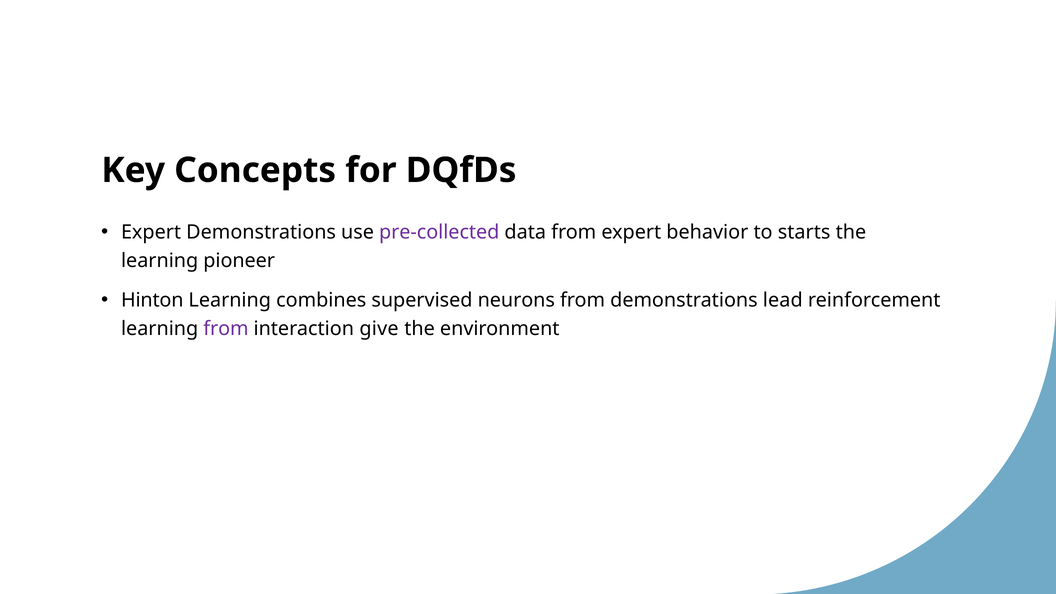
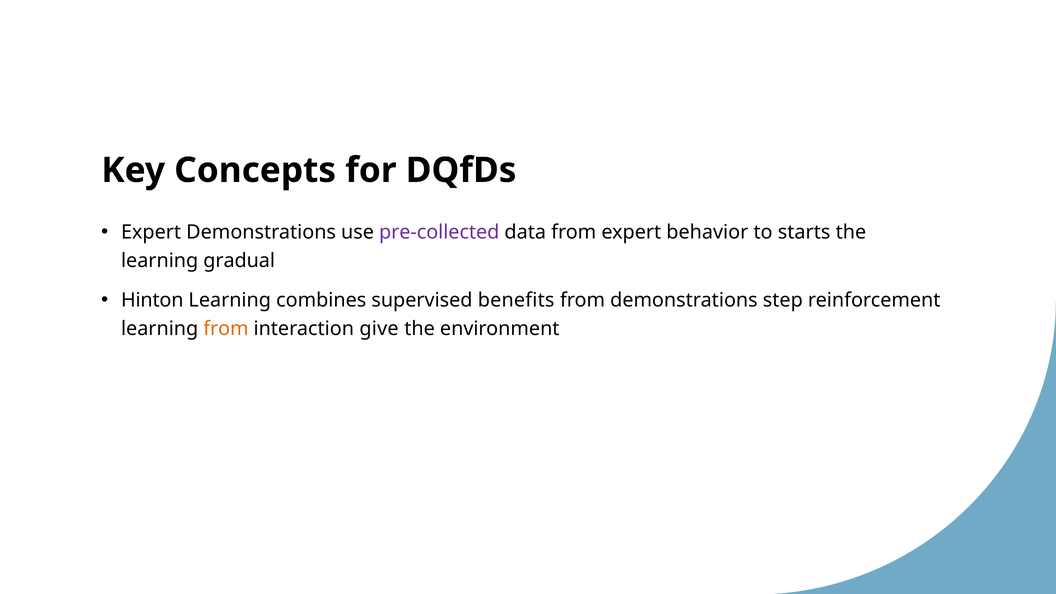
pioneer: pioneer -> gradual
neurons: neurons -> benefits
lead: lead -> step
from at (226, 329) colour: purple -> orange
